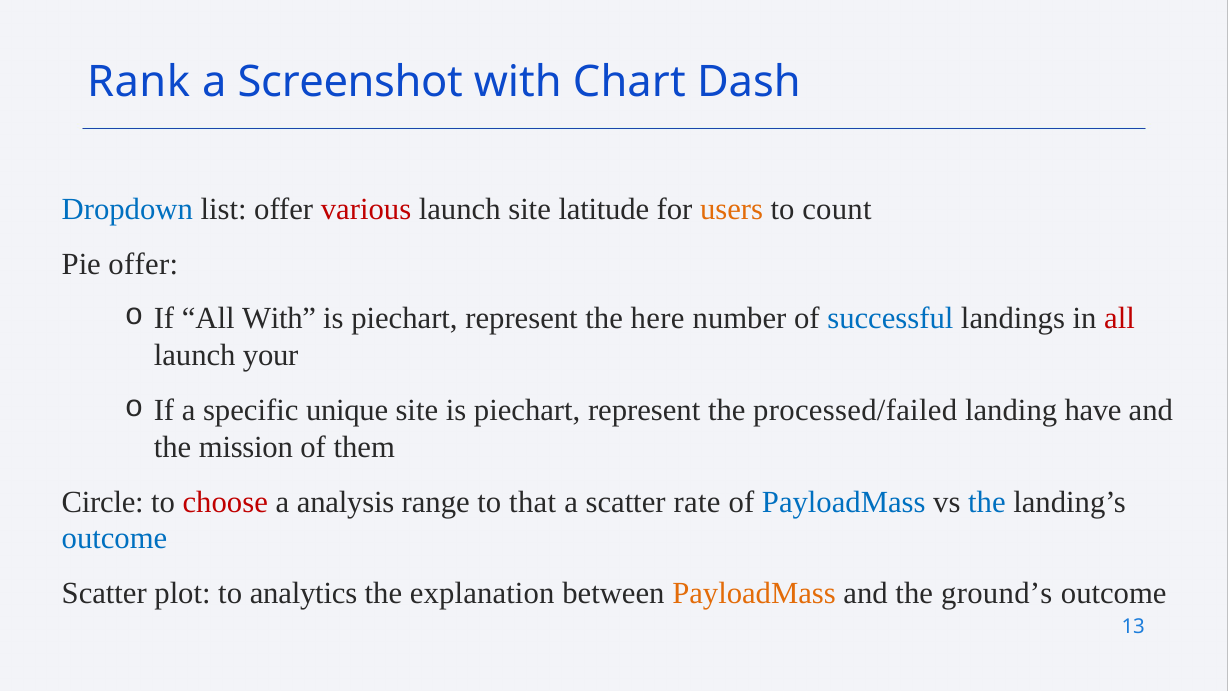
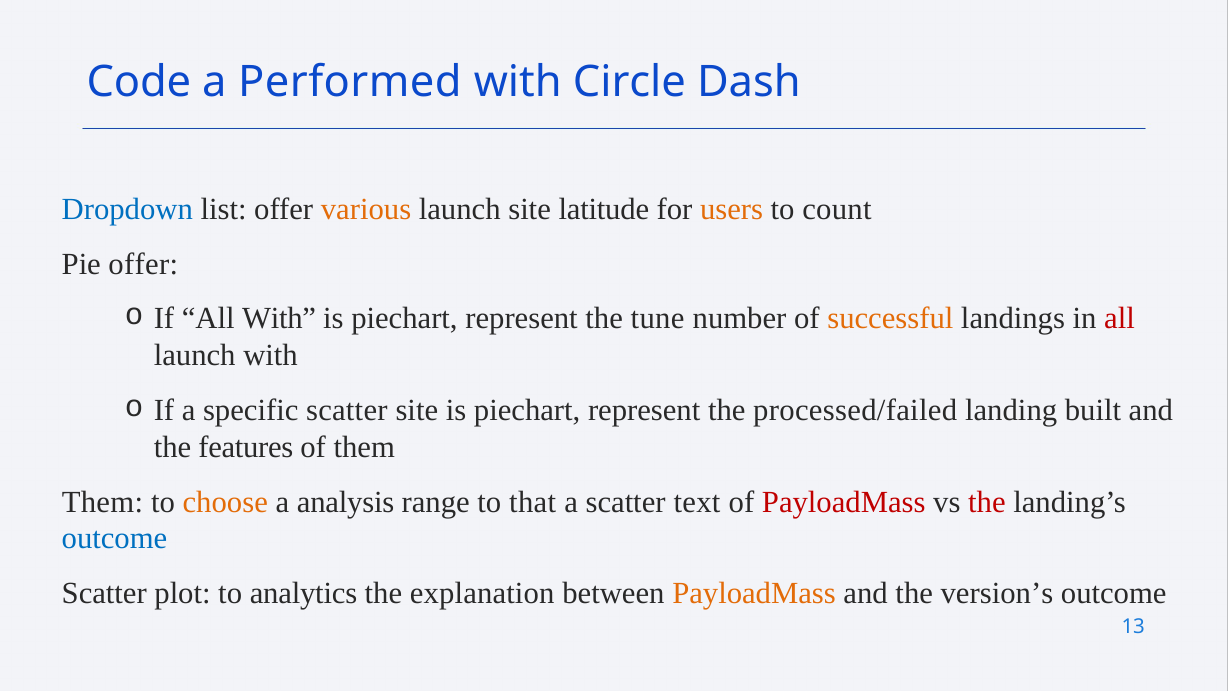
Rank: Rank -> Code
Screenshot: Screenshot -> Performed
Chart: Chart -> Circle
various colour: red -> orange
here: here -> tune
successful colour: blue -> orange
launch your: your -> with
specific unique: unique -> scatter
have: have -> built
mission: mission -> features
Circle at (103, 502): Circle -> Them
choose colour: red -> orange
rate: rate -> text
PayloadMass at (844, 502) colour: blue -> red
the at (987, 502) colour: blue -> red
ground’s: ground’s -> version’s
